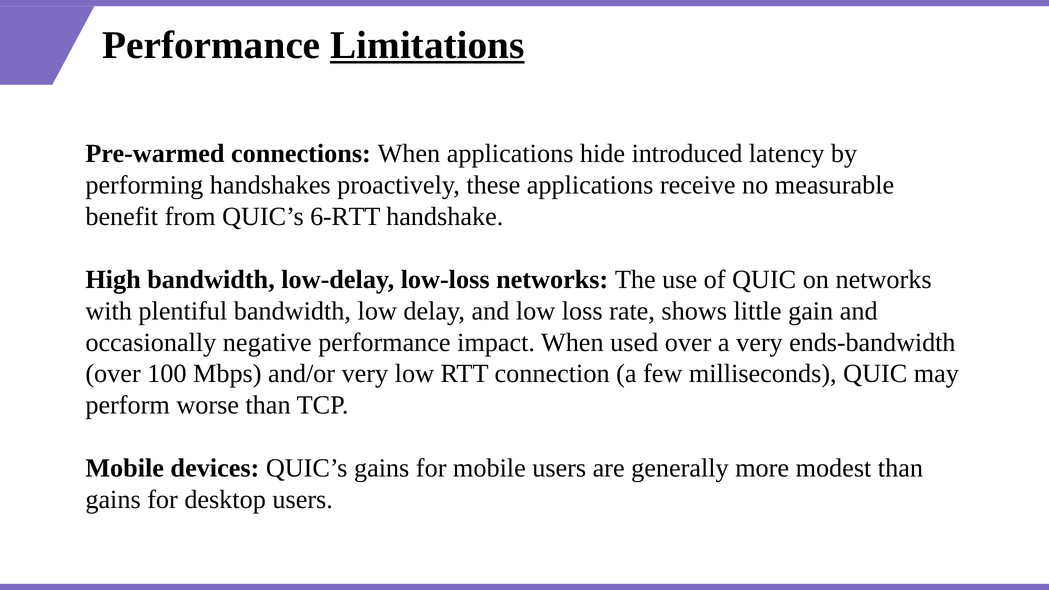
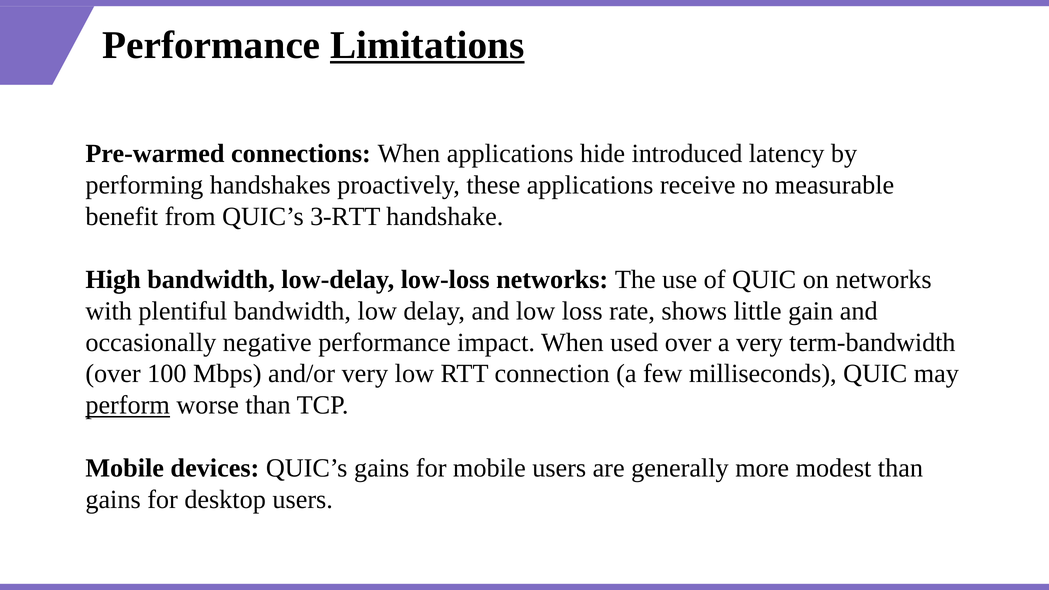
6-RTT: 6-RTT -> 3-RTT
ends-bandwidth: ends-bandwidth -> term-bandwidth
perform underline: none -> present
